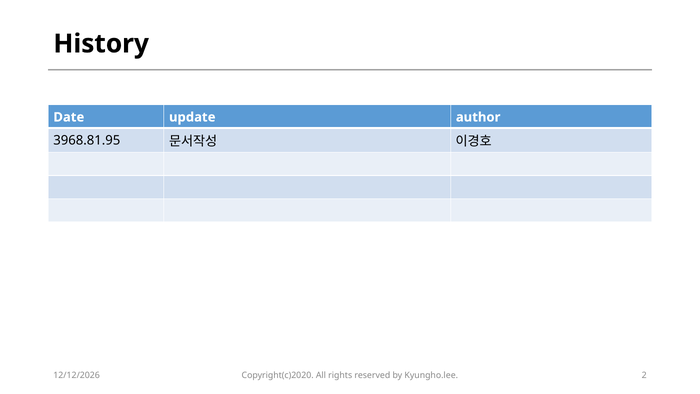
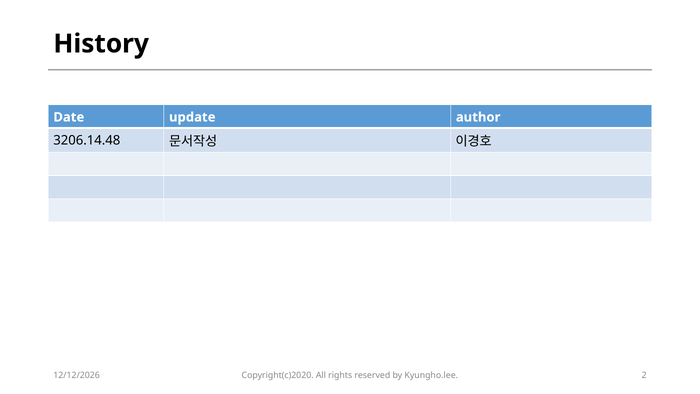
3968.81.95: 3968.81.95 -> 3206.14.48
